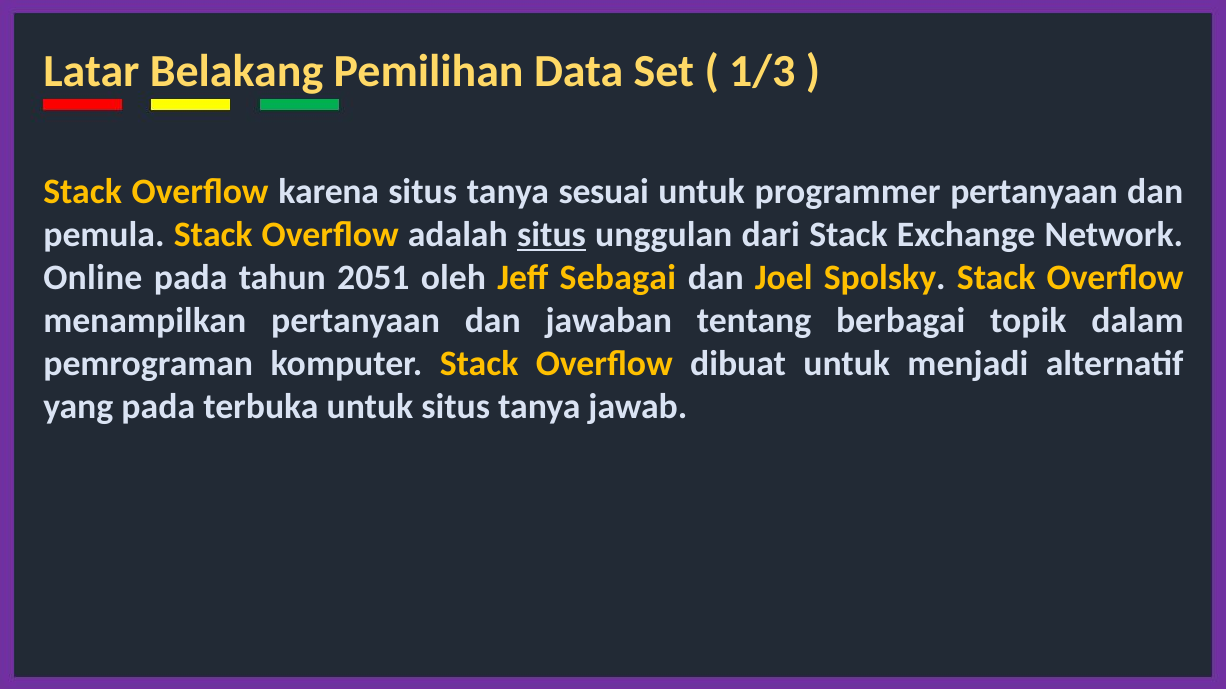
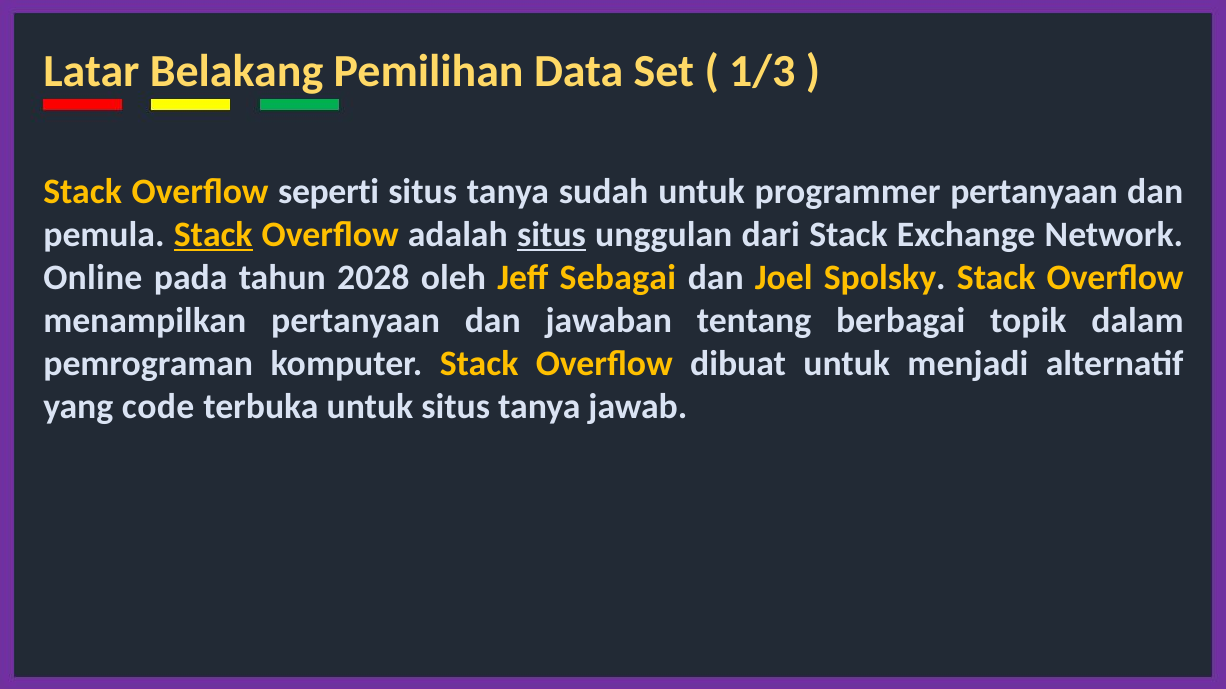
karena: karena -> seperti
sesuai: sesuai -> sudah
Stack at (213, 235) underline: none -> present
2051: 2051 -> 2028
yang pada: pada -> code
